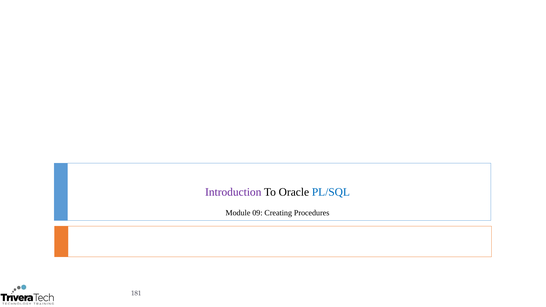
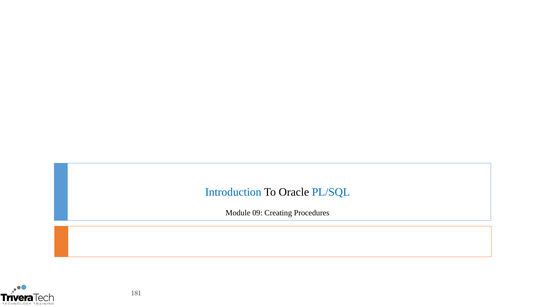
Introduction colour: purple -> blue
